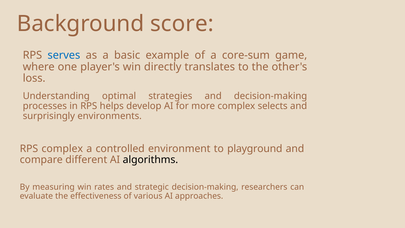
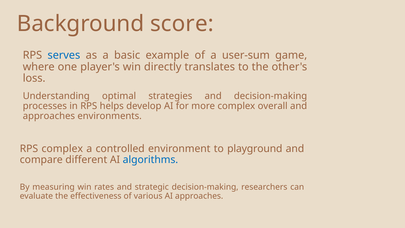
core-sum: core-sum -> user-sum
selects: selects -> overall
surprisingly at (49, 116): surprisingly -> approaches
algorithms colour: black -> blue
